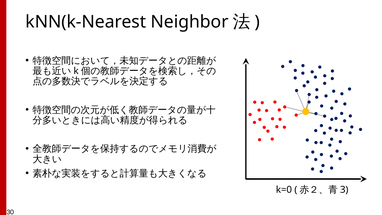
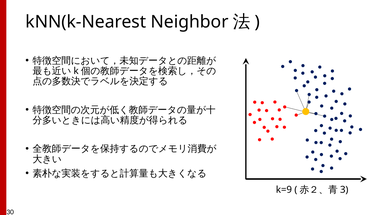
k=0: k=0 -> k=9
